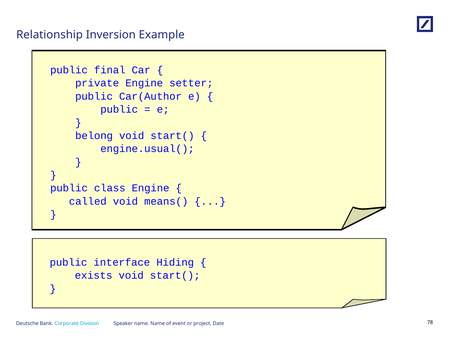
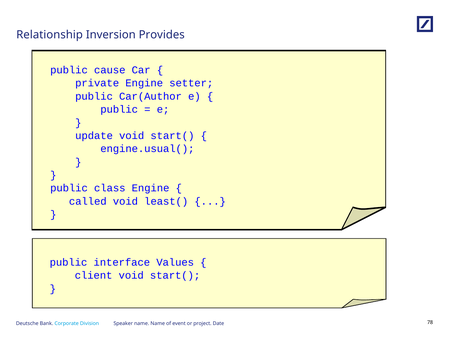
Example: Example -> Provides
final: final -> cause
belong: belong -> update
means(: means( -> least(
Hiding: Hiding -> Values
exists: exists -> client
